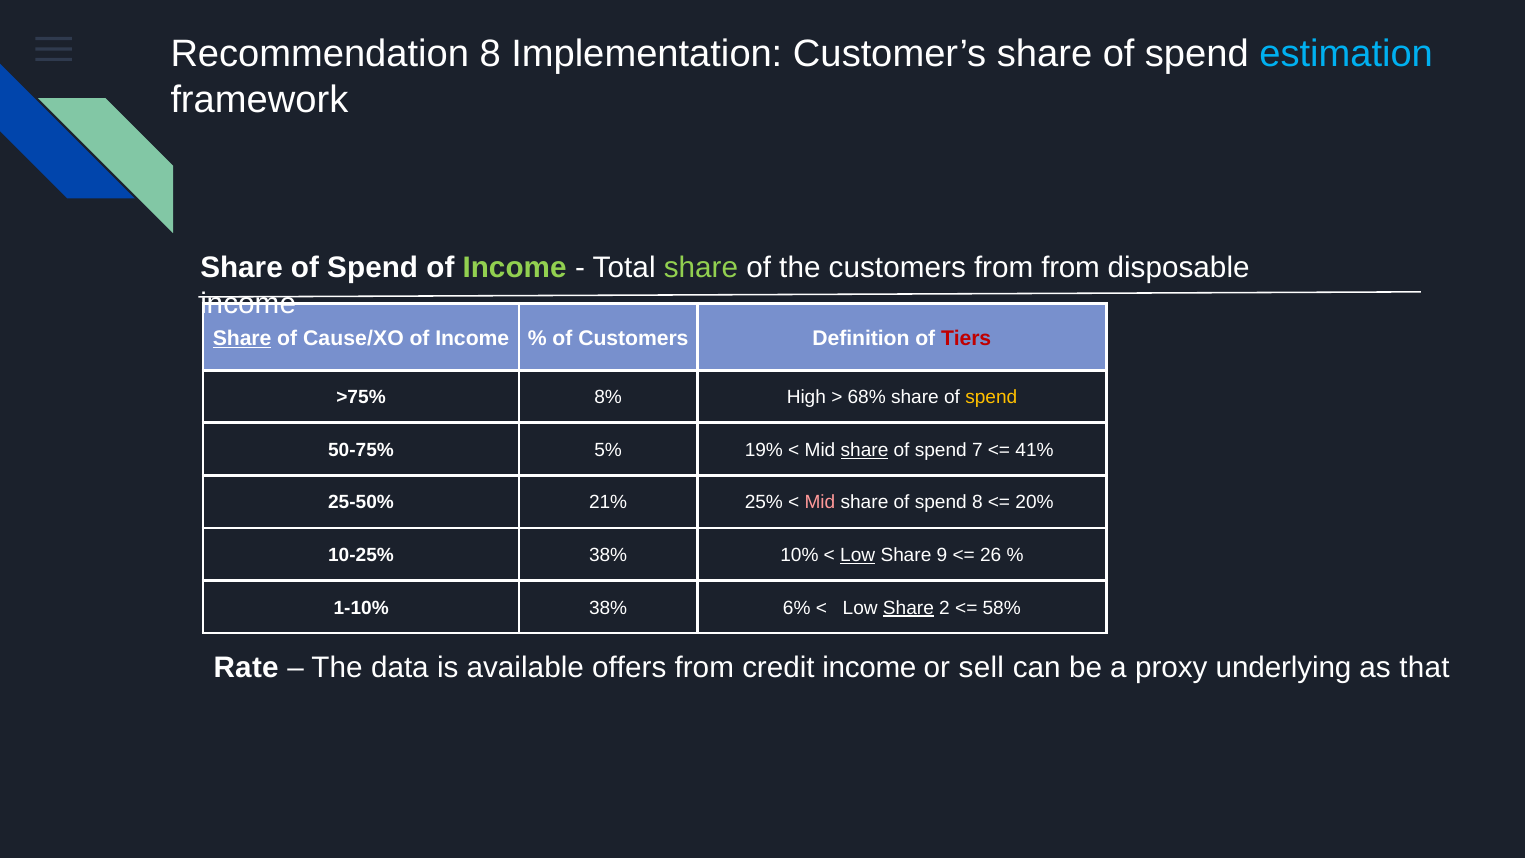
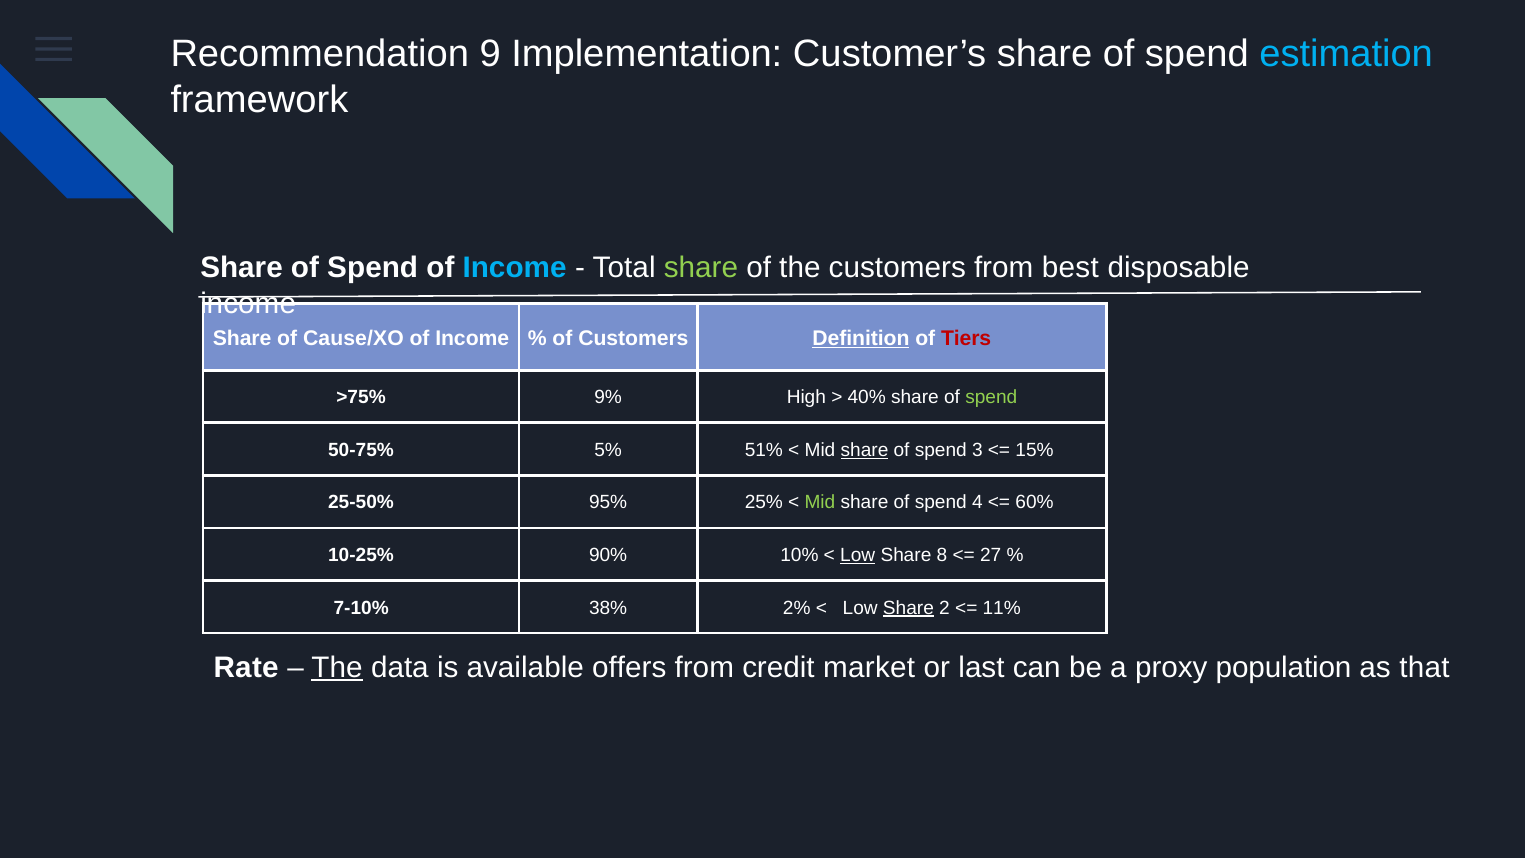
Recommendation 8: 8 -> 9
Income at (515, 268) colour: light green -> light blue
from from: from -> best
Share at (242, 338) underline: present -> none
Definition underline: none -> present
8%: 8% -> 9%
68%: 68% -> 40%
spend at (991, 398) colour: yellow -> light green
19%: 19% -> 51%
7: 7 -> 3
41%: 41% -> 15%
21%: 21% -> 95%
Mid at (820, 503) colour: pink -> light green
spend 8: 8 -> 4
20%: 20% -> 60%
10-25% 38%: 38% -> 90%
9: 9 -> 8
26: 26 -> 27
1-10%: 1-10% -> 7-10%
6%: 6% -> 2%
58%: 58% -> 11%
The at (337, 667) underline: none -> present
credit income: income -> market
sell: sell -> last
underlying: underlying -> population
